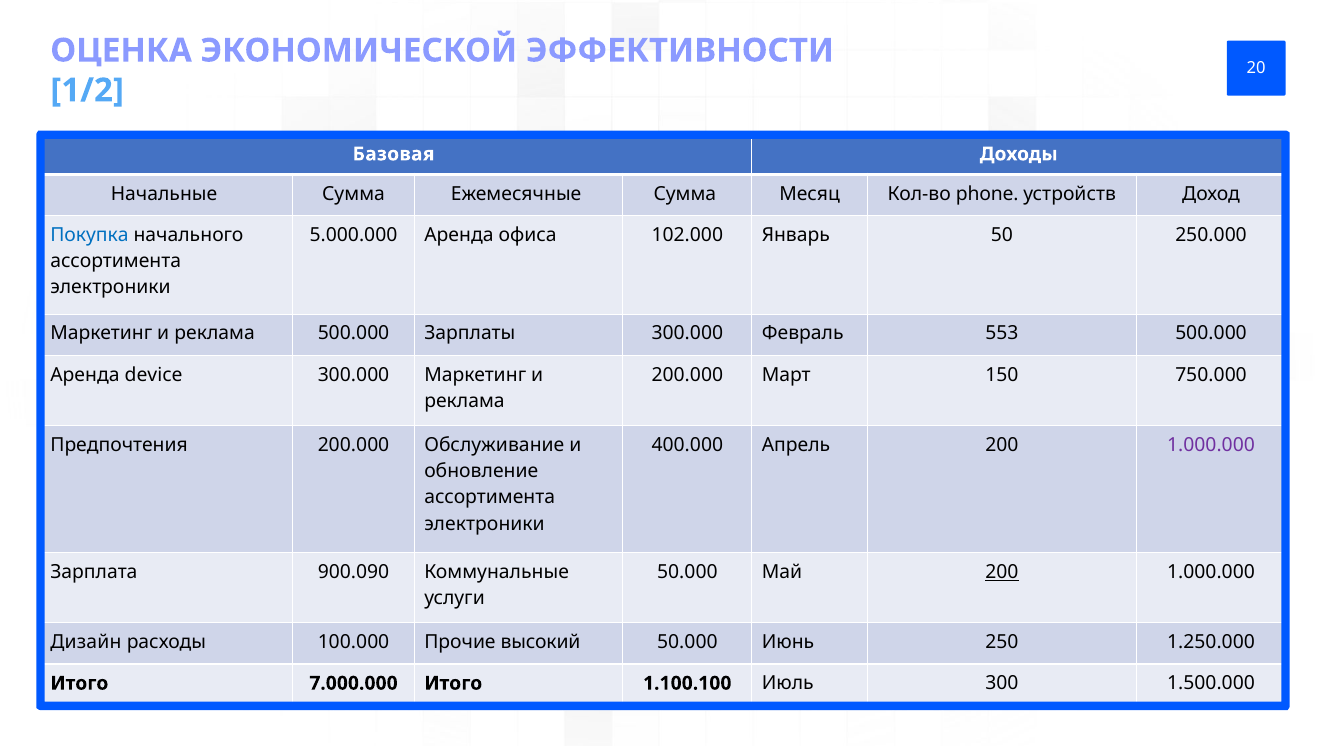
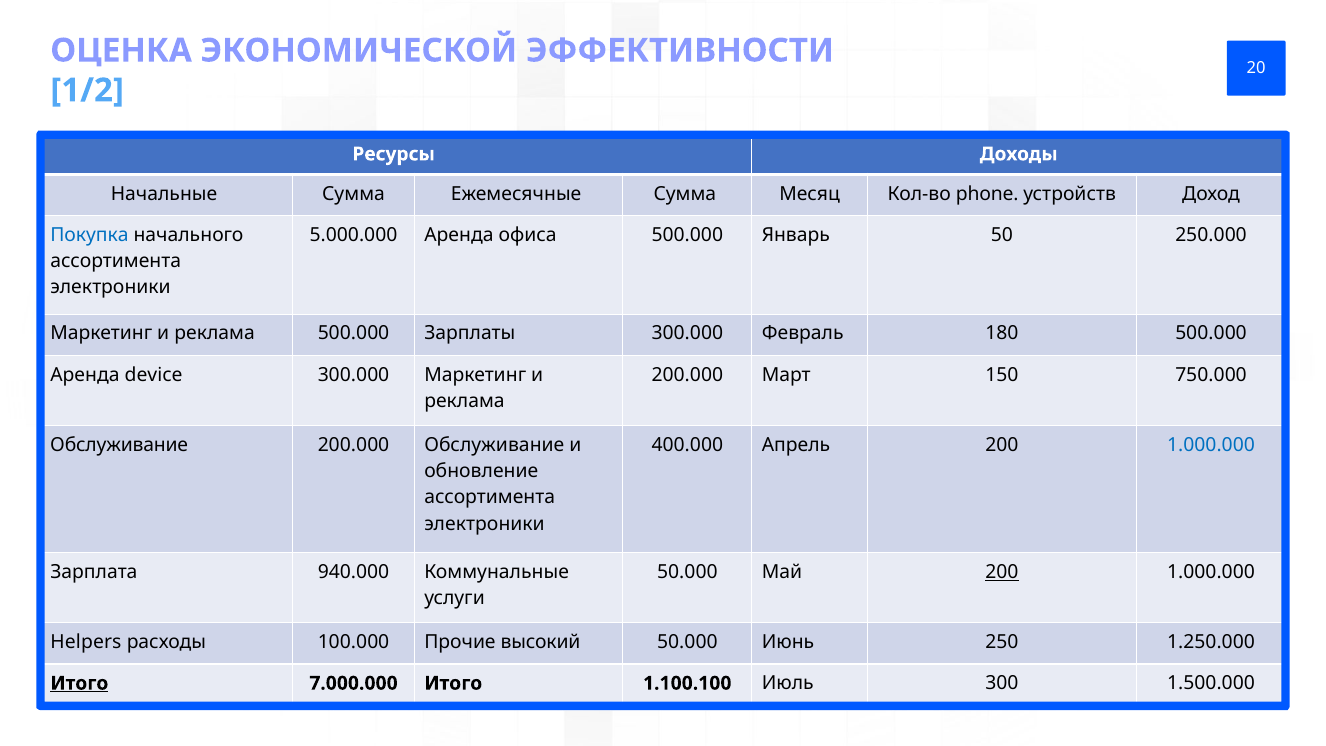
Базовая: Базовая -> Ресурсы
офиса 102.000: 102.000 -> 500.000
553: 553 -> 180
Предпочтения at (119, 445): Предпочтения -> Обслуживание
1.000.000 at (1211, 445) colour: purple -> blue
900.090: 900.090 -> 940.000
Дизайн: Дизайн -> Helpers
Итого at (79, 683) underline: none -> present
